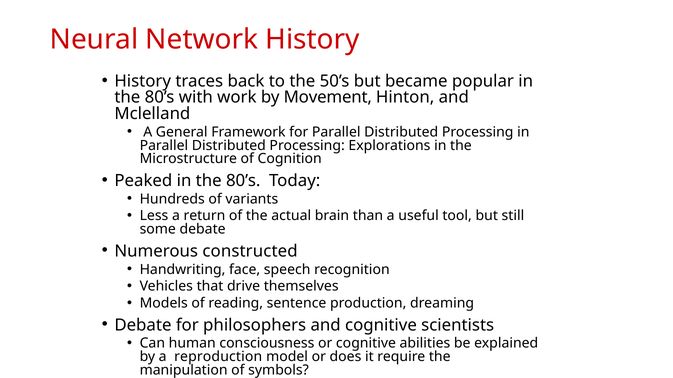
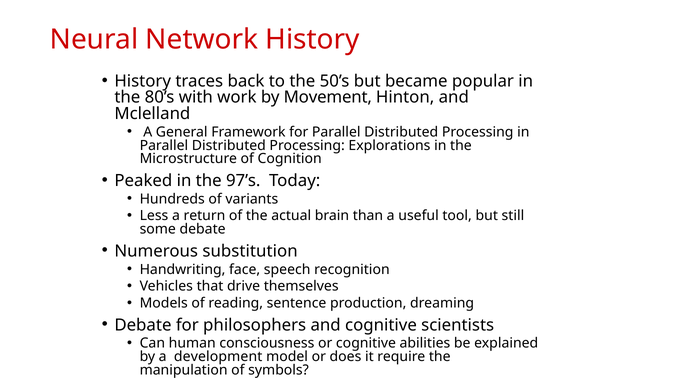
Peaked in the 80’s: 80’s -> 97’s
constructed: constructed -> substitution
reproduction: reproduction -> development
